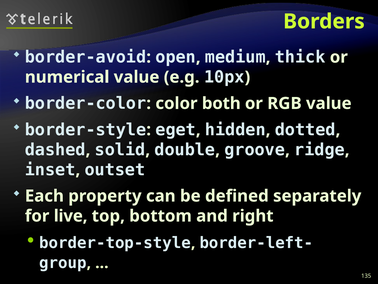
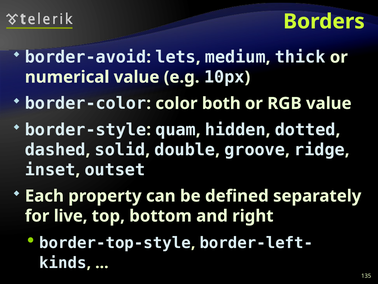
open: open -> lets
eget: eget -> quam
group: group -> kinds
